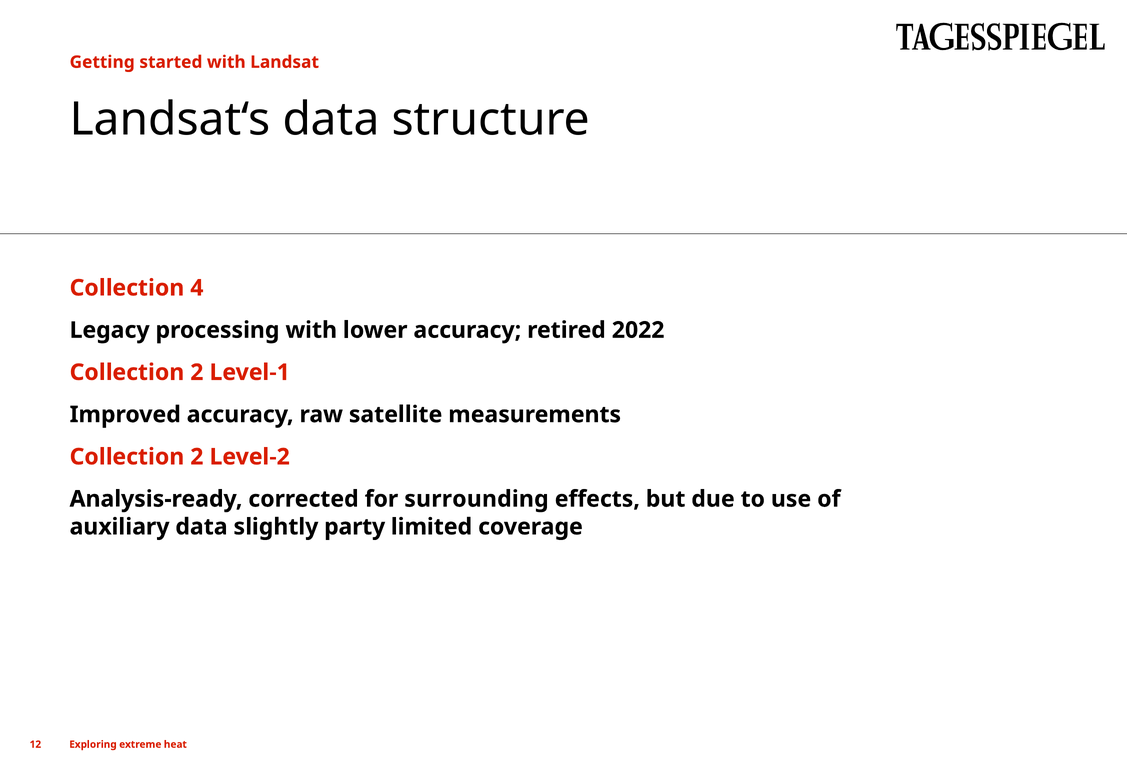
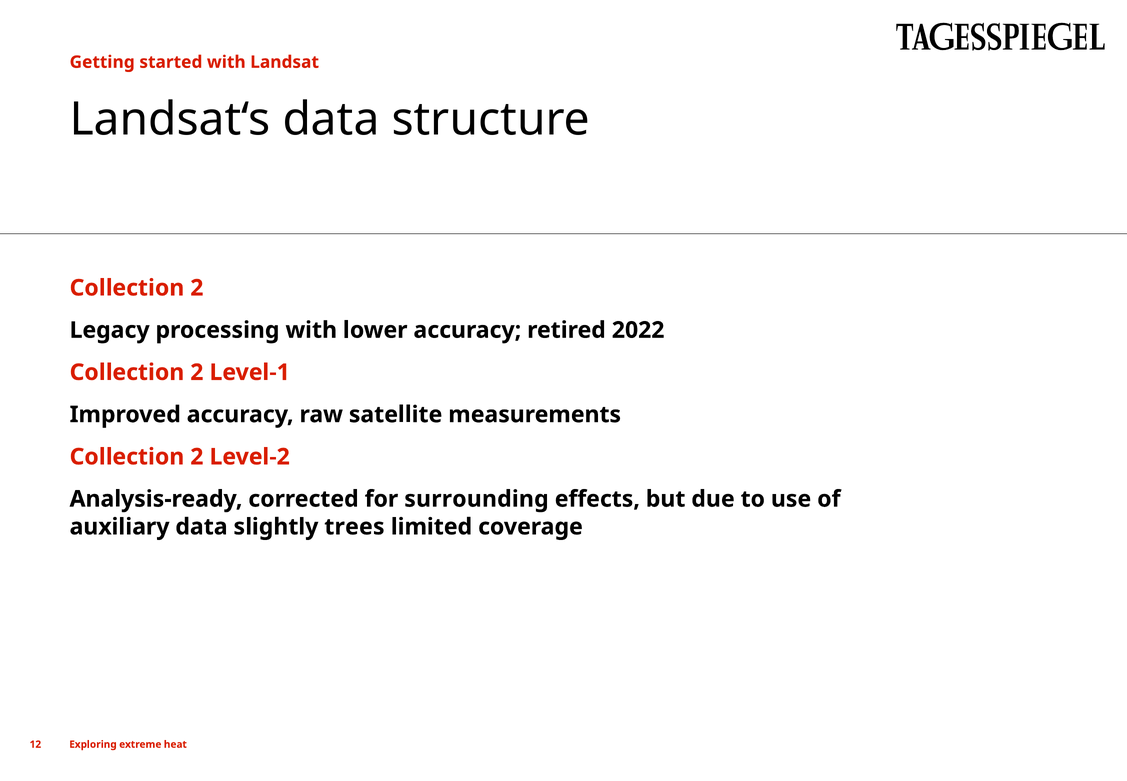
4 at (197, 288): 4 -> 2
party: party -> trees
